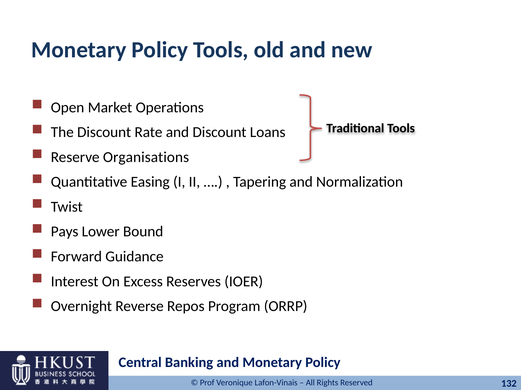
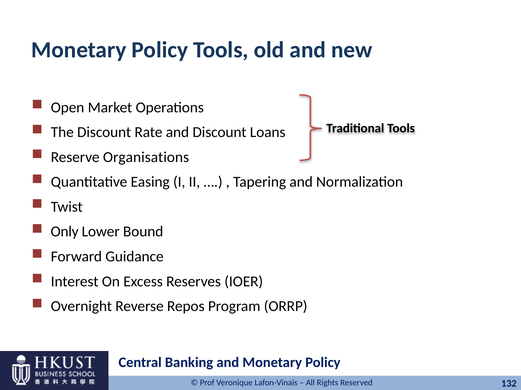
Pays: Pays -> Only
